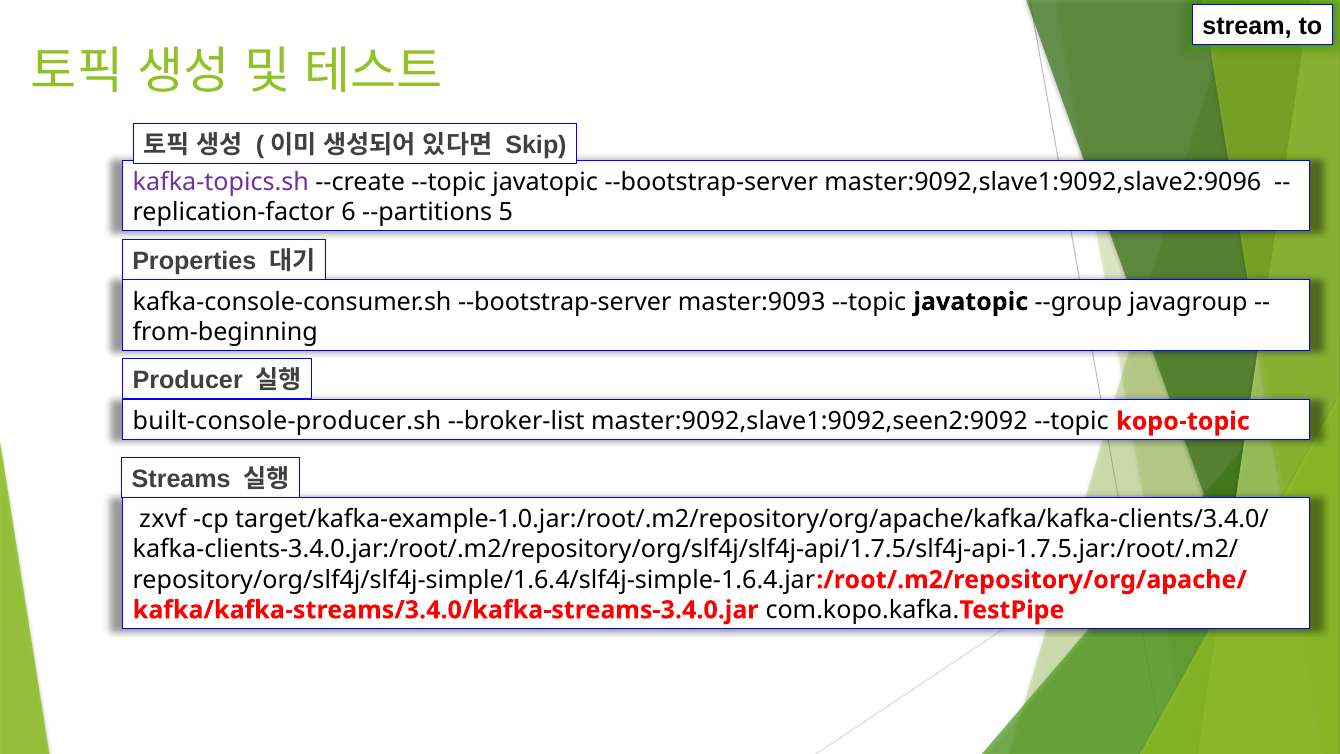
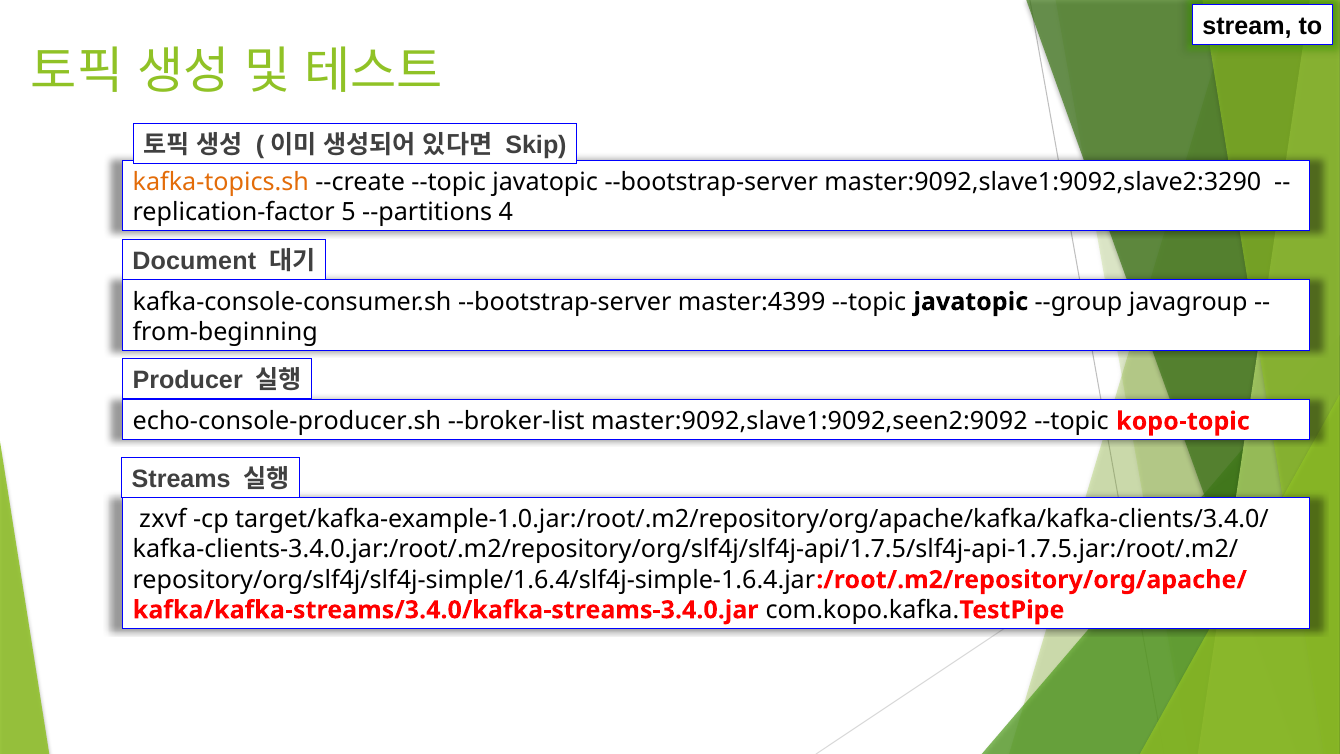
kafka-topics.sh colour: purple -> orange
master:9092,slave1:9092,slave2:9096: master:9092,slave1:9092,slave2:9096 -> master:9092,slave1:9092,slave2:3290
6: 6 -> 5
5: 5 -> 4
Properties: Properties -> Document
master:9093: master:9093 -> master:4399
built-console-producer.sh: built-console-producer.sh -> echo-console-producer.sh
